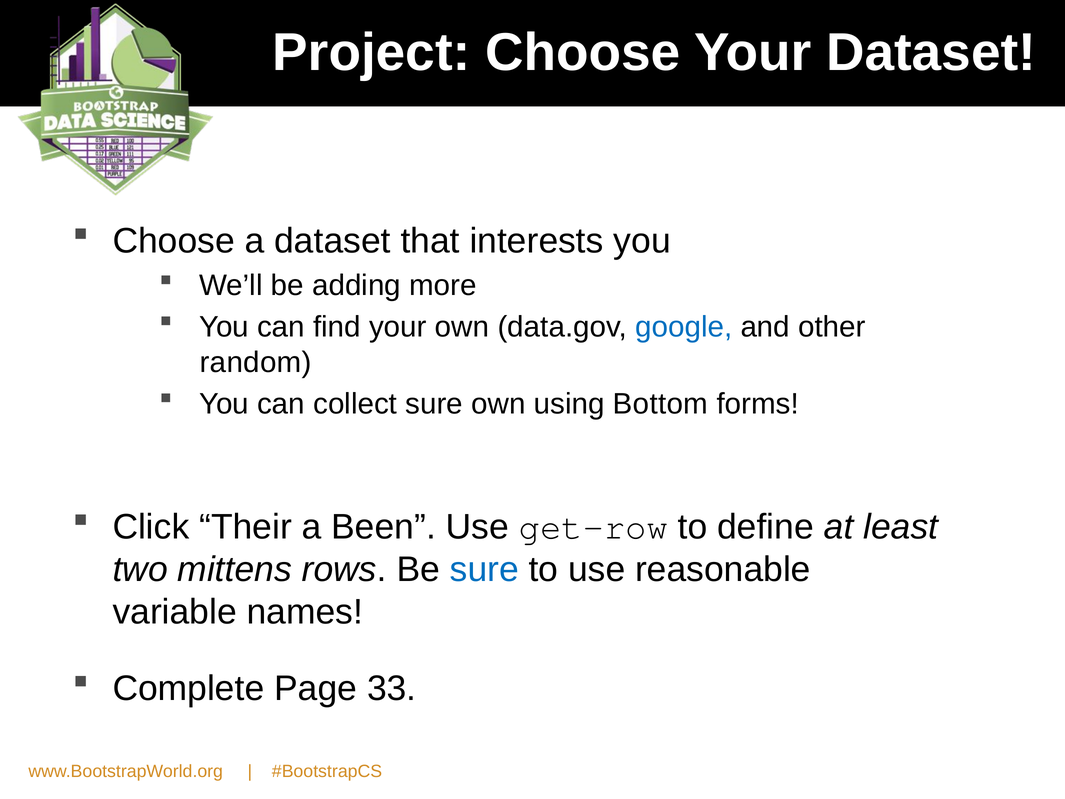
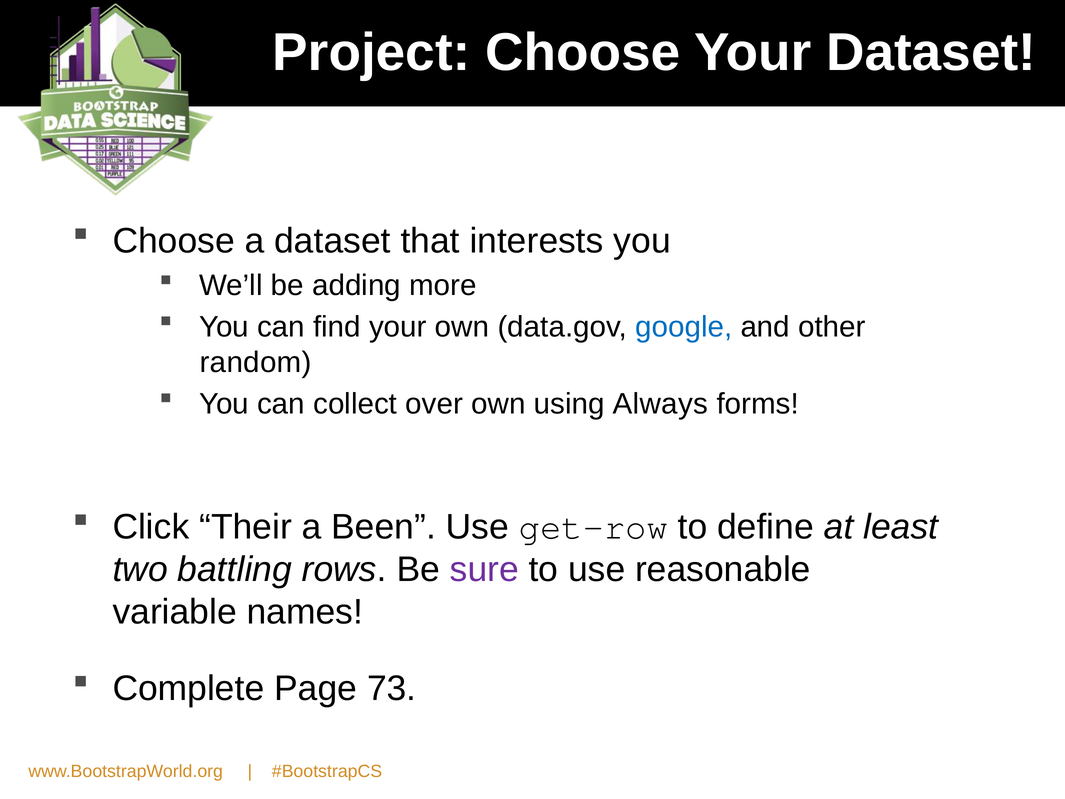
collect sure: sure -> over
Bottom: Bottom -> Always
mittens: mittens -> battling
sure at (484, 569) colour: blue -> purple
33: 33 -> 73
